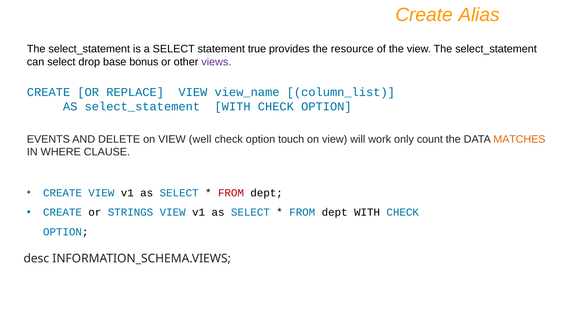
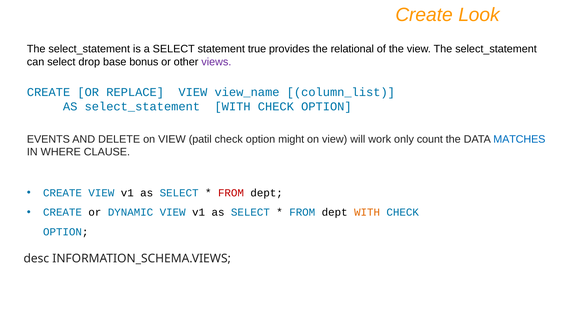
Alias: Alias -> Look
resource: resource -> relational
well: well -> patil
touch: touch -> might
MATCHES colour: orange -> blue
STRINGS: STRINGS -> DYNAMIC
WITH at (367, 212) colour: black -> orange
